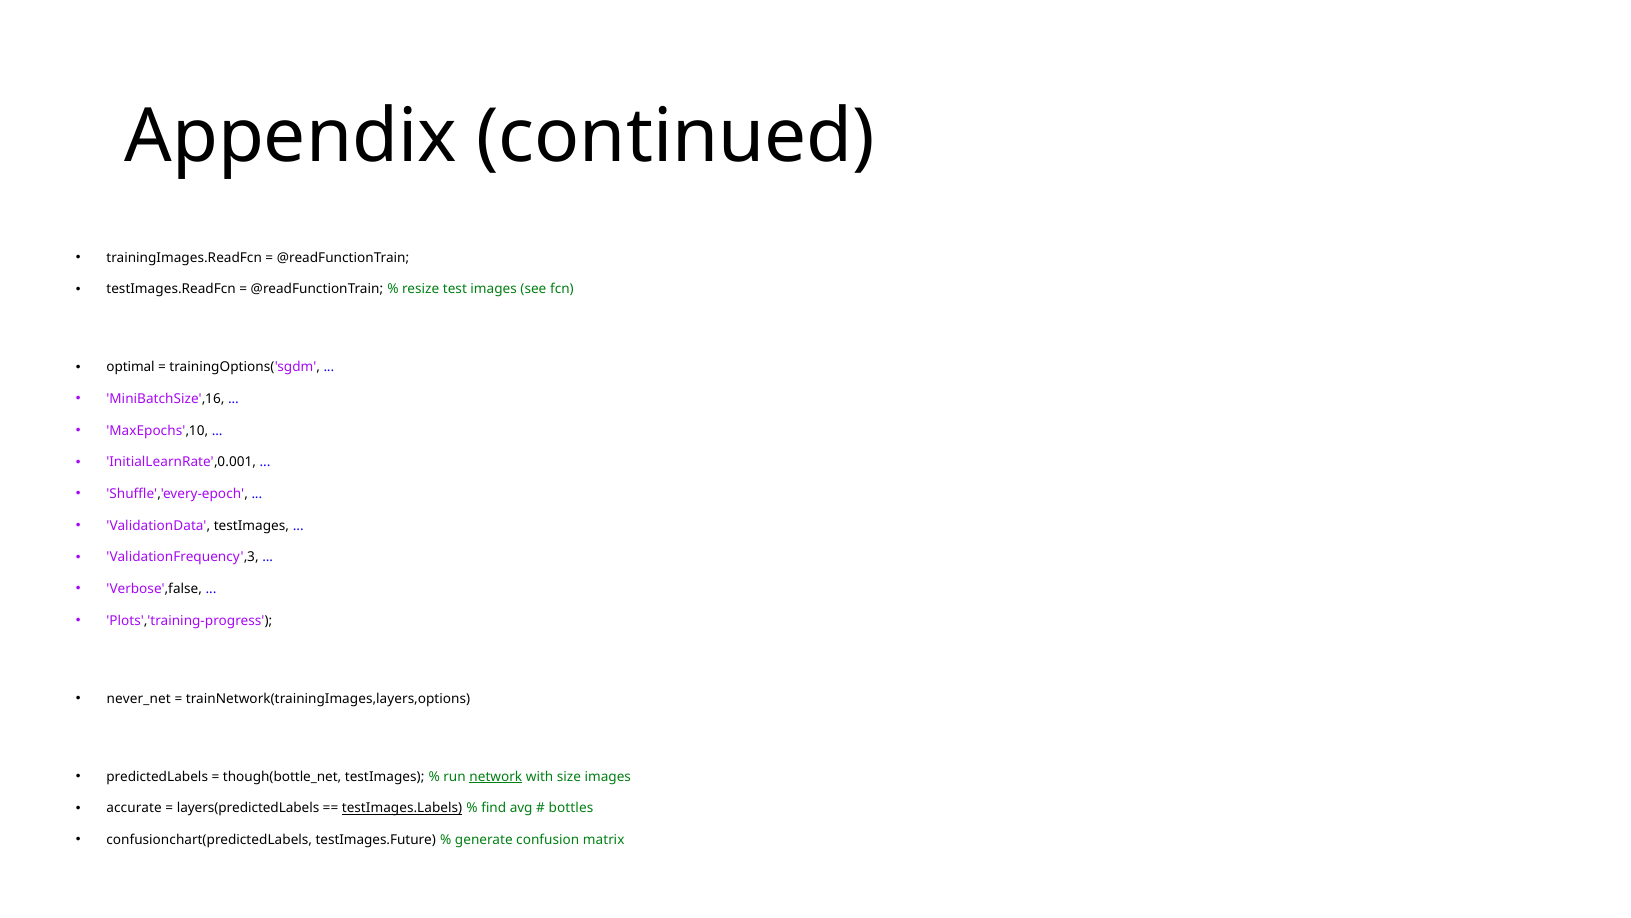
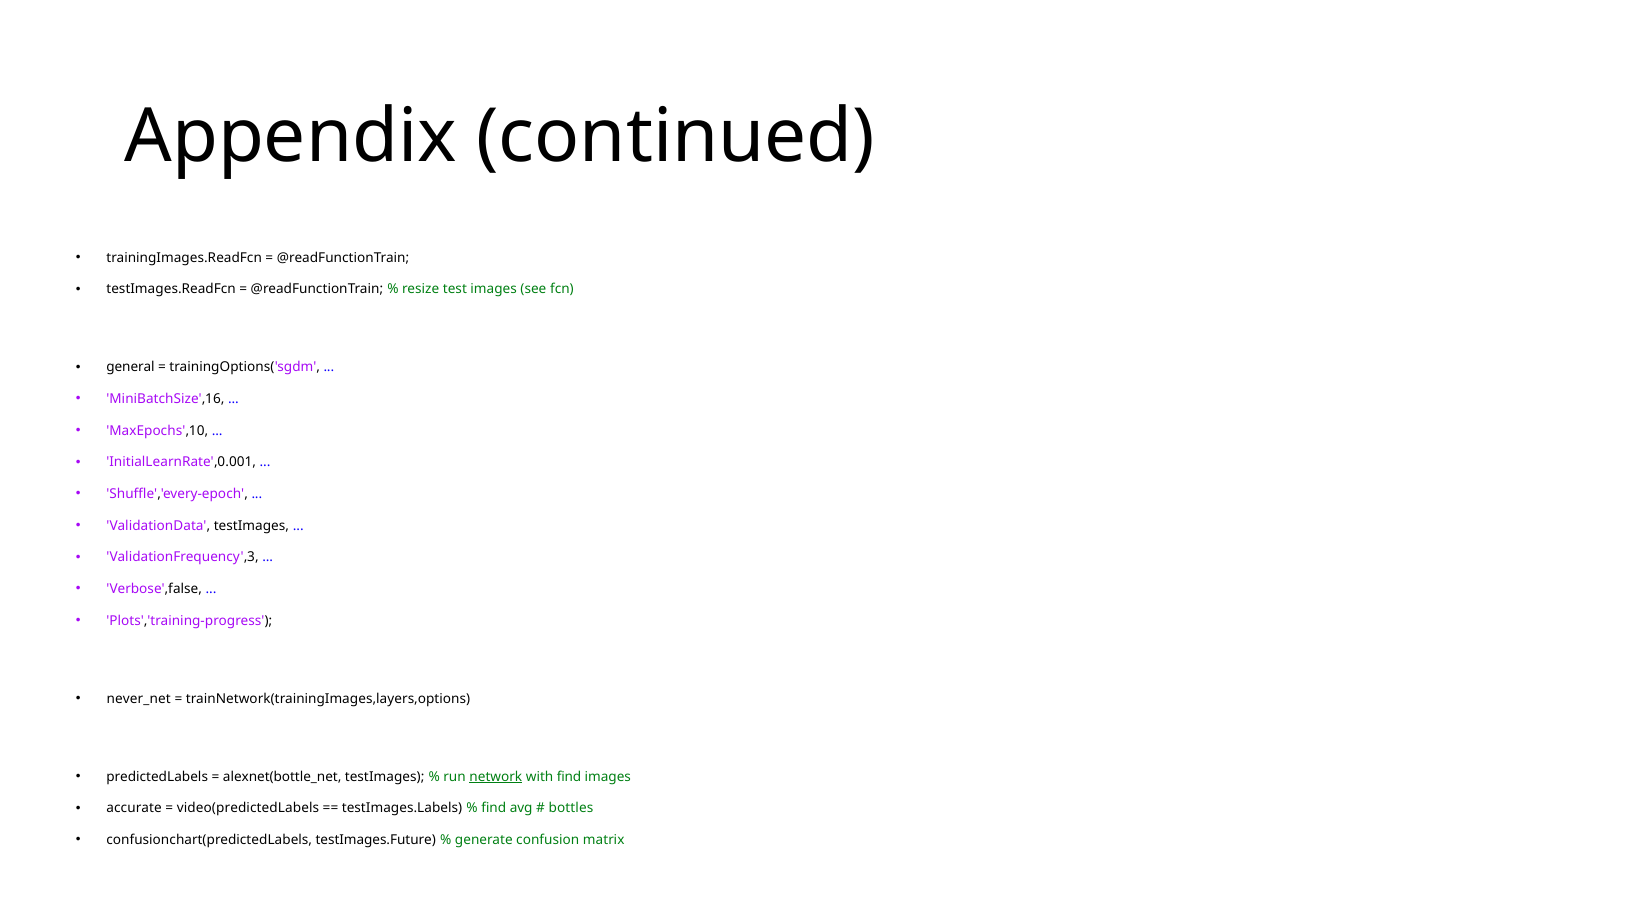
optimal: optimal -> general
though(bottle_net: though(bottle_net -> alexnet(bottle_net
with size: size -> find
layers(predictedLabels: layers(predictedLabels -> video(predictedLabels
testImages.Labels underline: present -> none
